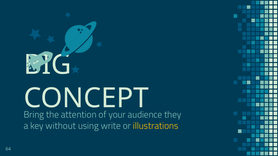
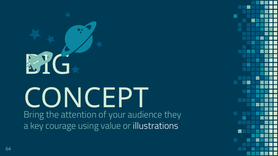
without: without -> courage
write: write -> value
illustrations colour: yellow -> white
